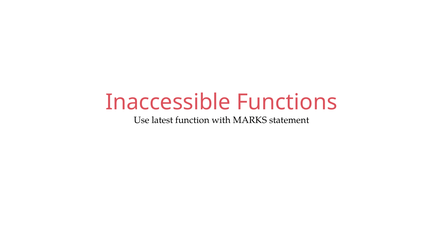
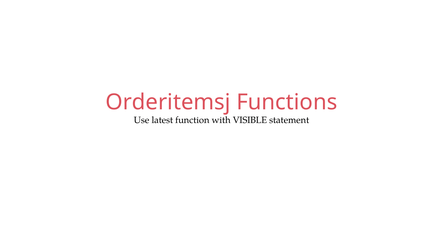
Inaccessible: Inaccessible -> Orderitemsj
MARKS: MARKS -> VISIBLE
